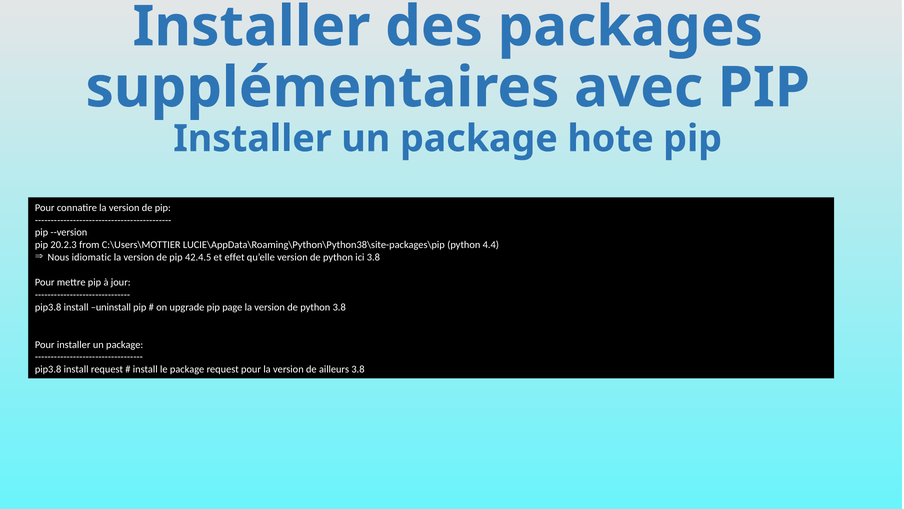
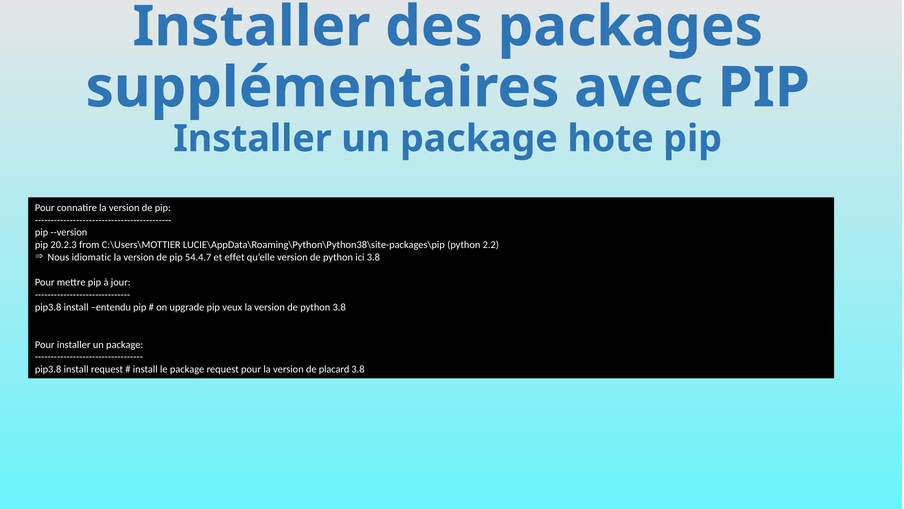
4.4: 4.4 -> 2.2
42.4.5: 42.4.5 -> 54.4.7
uninstall: uninstall -> entendu
page: page -> veux
ailleurs: ailleurs -> placard
